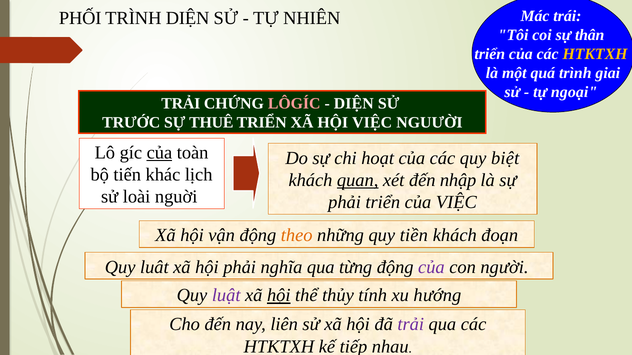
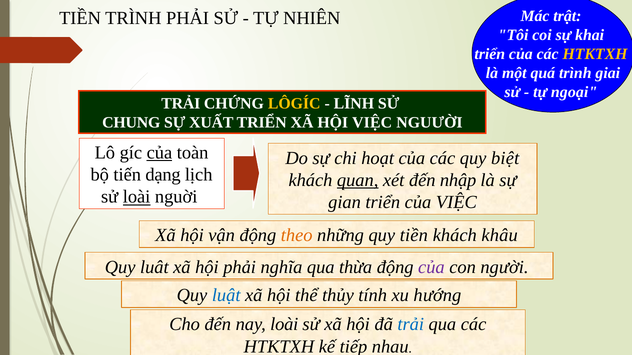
trái: trái -> trật
PHỐI at (80, 18): PHỐI -> TIỀN
TRÌNH DIỆN: DIỆN -> PHẢI
thân: thân -> khai
LÔGÍC colour: pink -> yellow
DIỆN at (354, 104): DIỆN -> LĨNH
TRƯỚC: TRƯỚC -> CHUNG
THUÊ: THUÊ -> XUẤT
khác: khác -> dạng
loài at (137, 197) underline: none -> present
phải at (345, 202): phải -> gian
đoạn: đoạn -> khâu
từng: từng -> thừa
luật colour: purple -> blue
hội at (279, 296) underline: present -> none
nay liên: liên -> loài
trải at (411, 325) colour: purple -> blue
